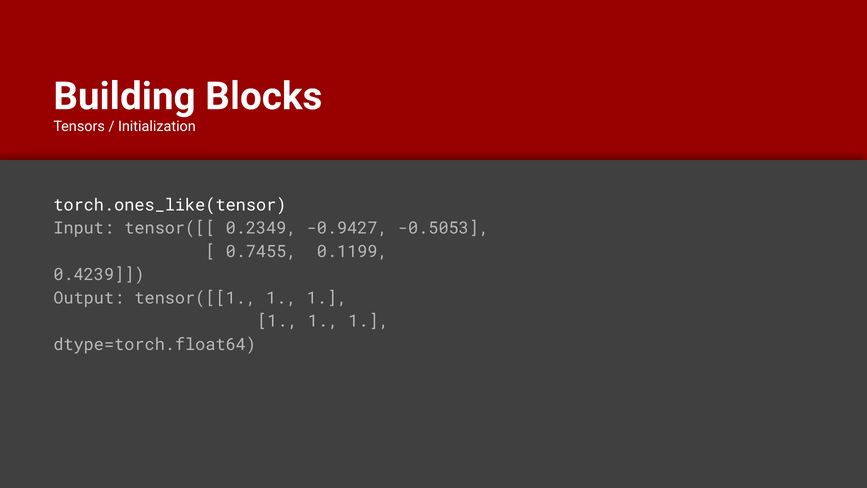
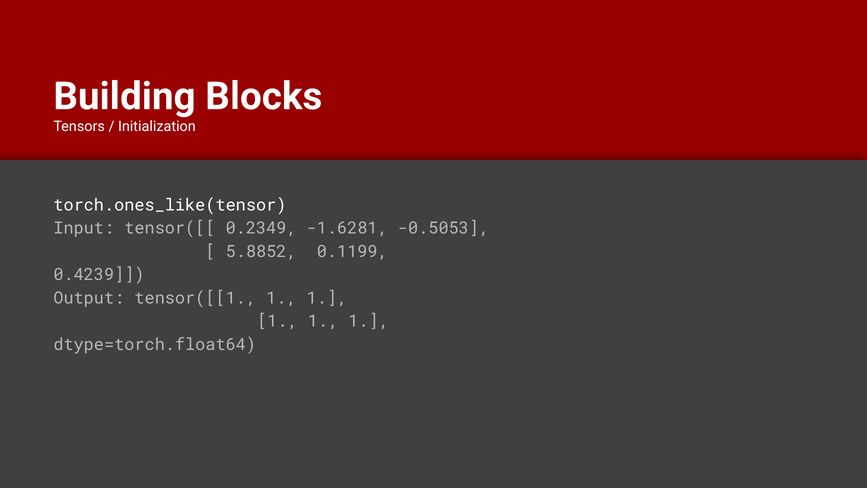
-0.9427: -0.9427 -> -1.6281
0.7455: 0.7455 -> 5.8852
